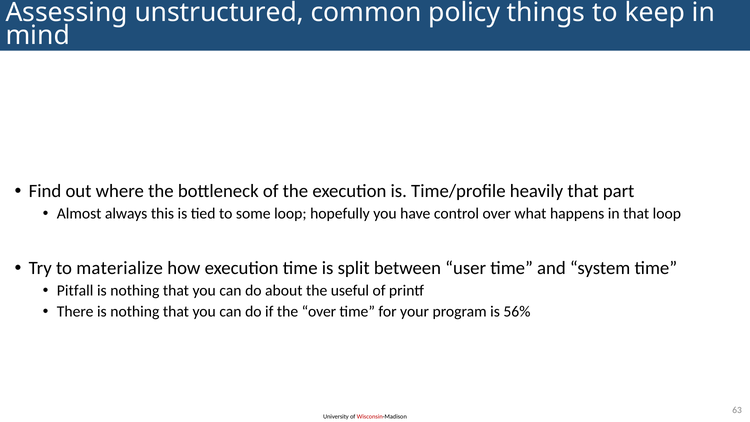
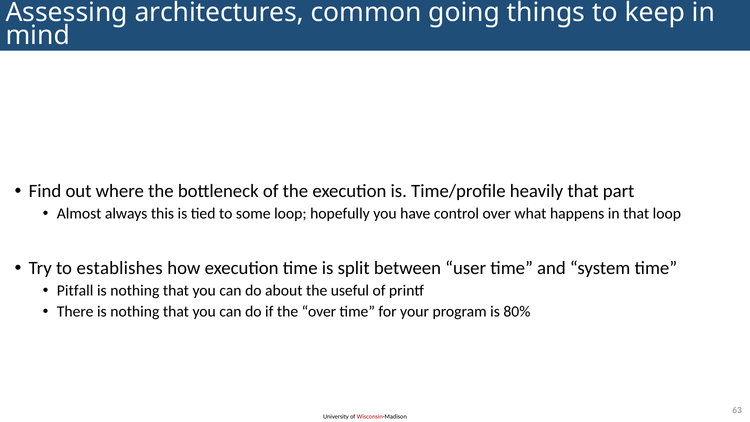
unstructured: unstructured -> architectures
policy: policy -> going
materialize: materialize -> establishes
56%: 56% -> 80%
